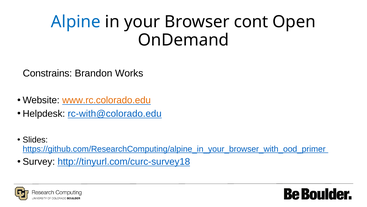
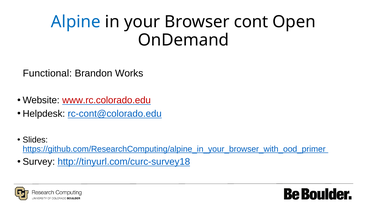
Constrains: Constrains -> Functional
www.rc.colorado.edu colour: orange -> red
rc-with@colorado.edu: rc-with@colorado.edu -> rc-cont@colorado.edu
